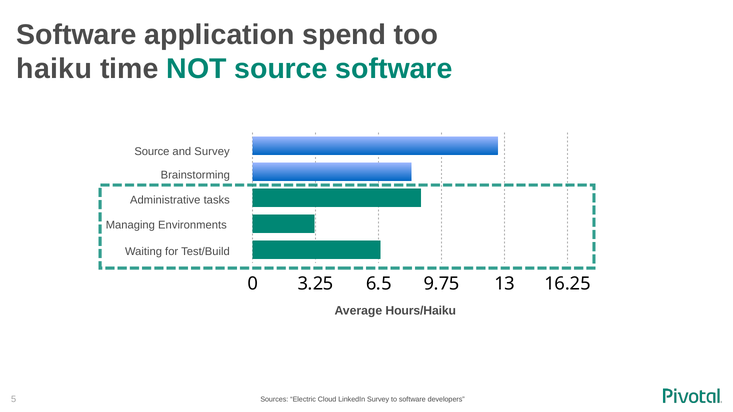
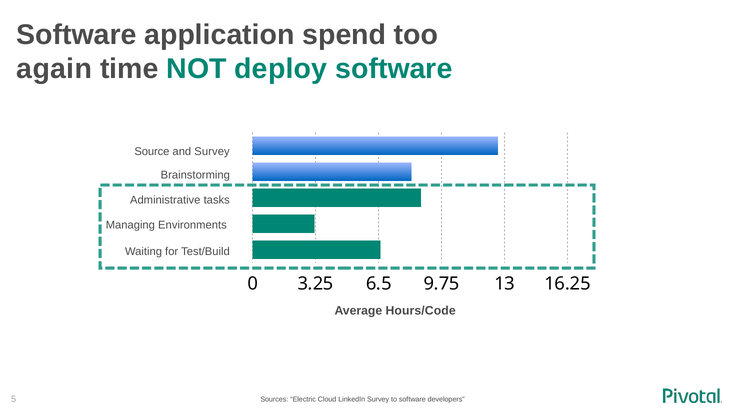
haiku: haiku -> again
NOT source: source -> deploy
Hours/Haiku: Hours/Haiku -> Hours/Code
